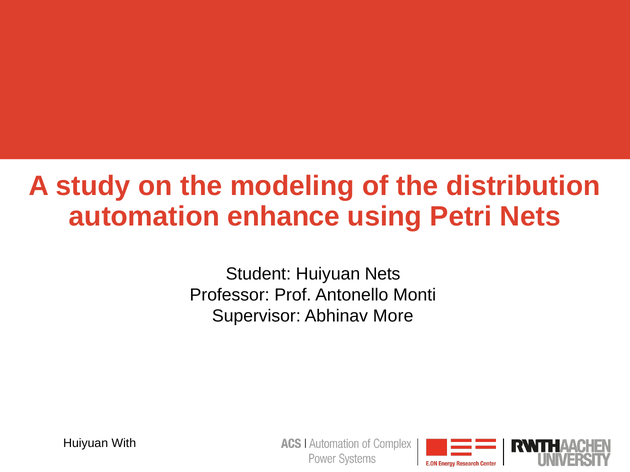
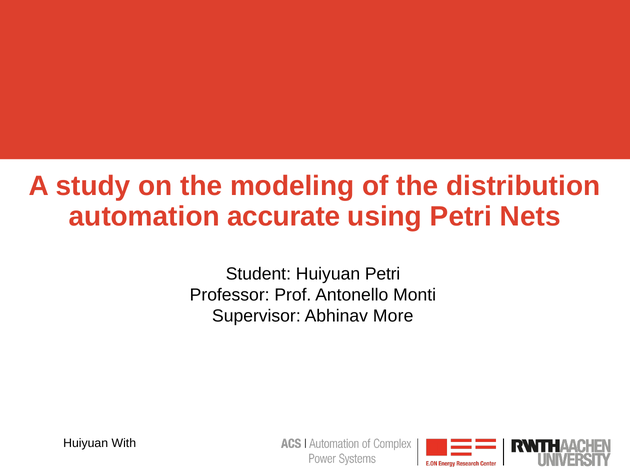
enhance: enhance -> accurate
Huiyuan Nets: Nets -> Petri
